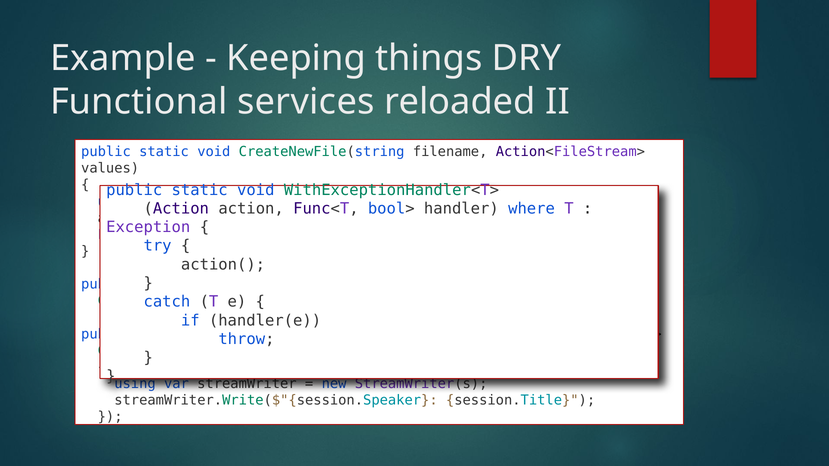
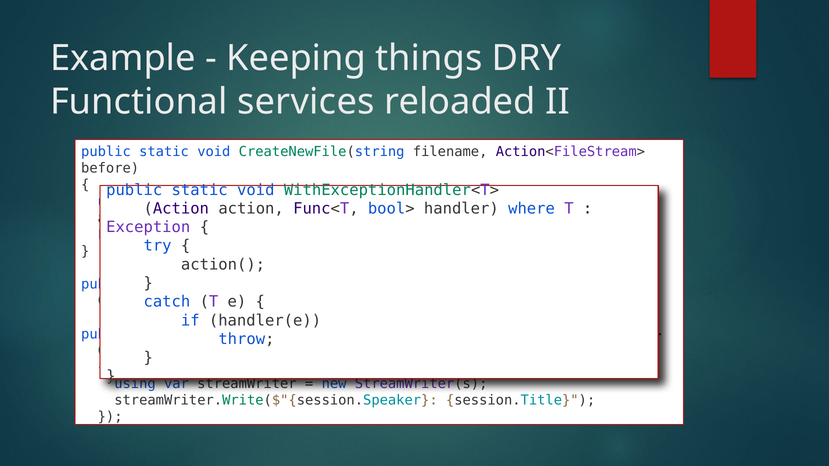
values: values -> before
